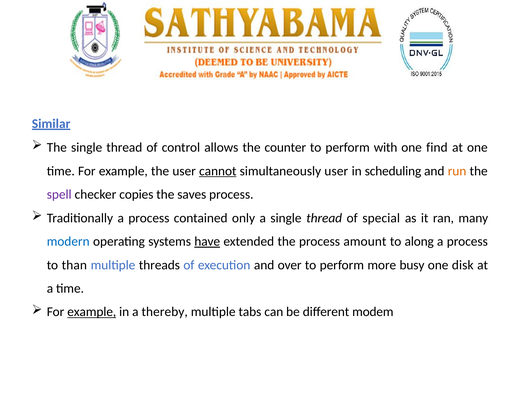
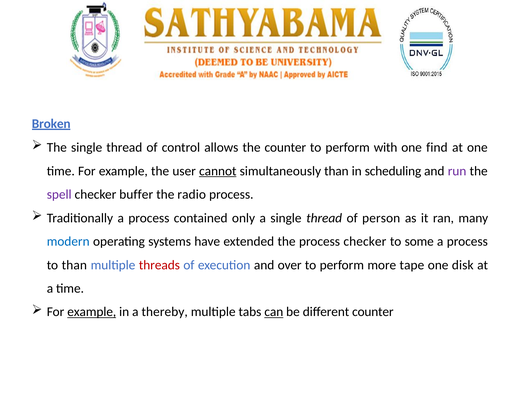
Similar: Similar -> Broken
simultaneously user: user -> than
run colour: orange -> purple
copies: copies -> buffer
saves: saves -> radio
special: special -> person
have underline: present -> none
process amount: amount -> checker
along: along -> some
threads colour: black -> red
busy: busy -> tape
can underline: none -> present
different modem: modem -> counter
